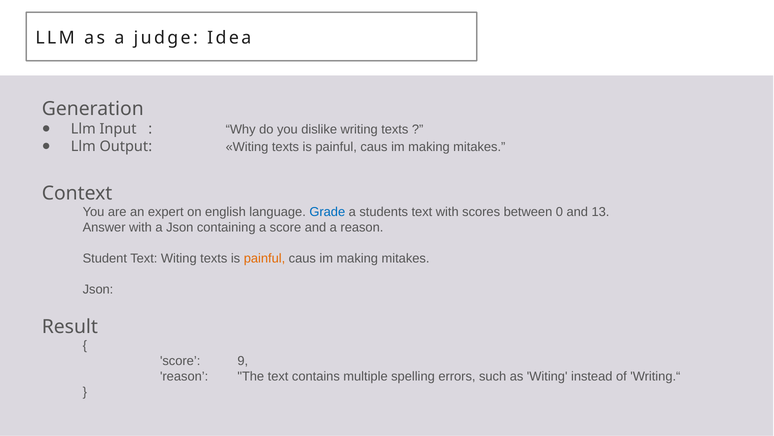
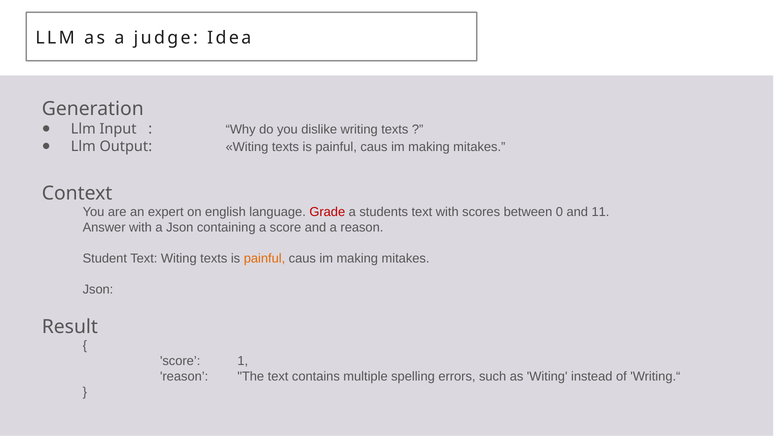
Grade colour: blue -> red
13: 13 -> 11
9: 9 -> 1
